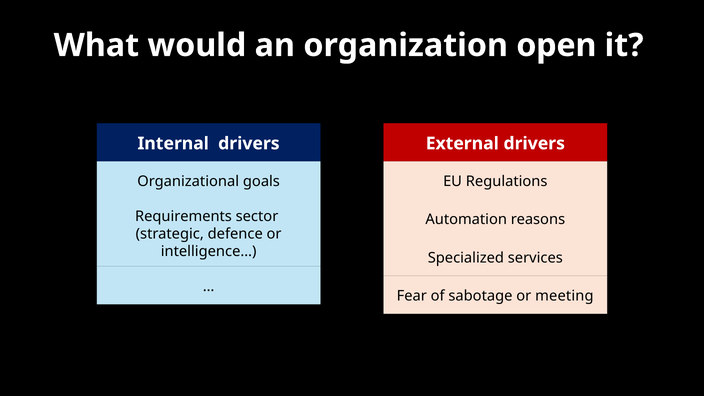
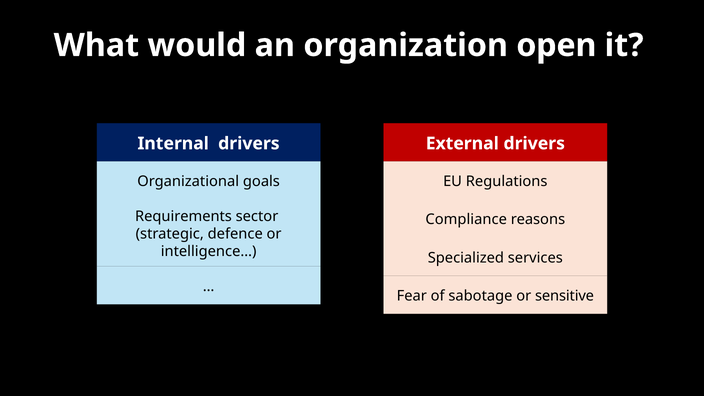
Automation: Automation -> Compliance
meeting: meeting -> sensitive
